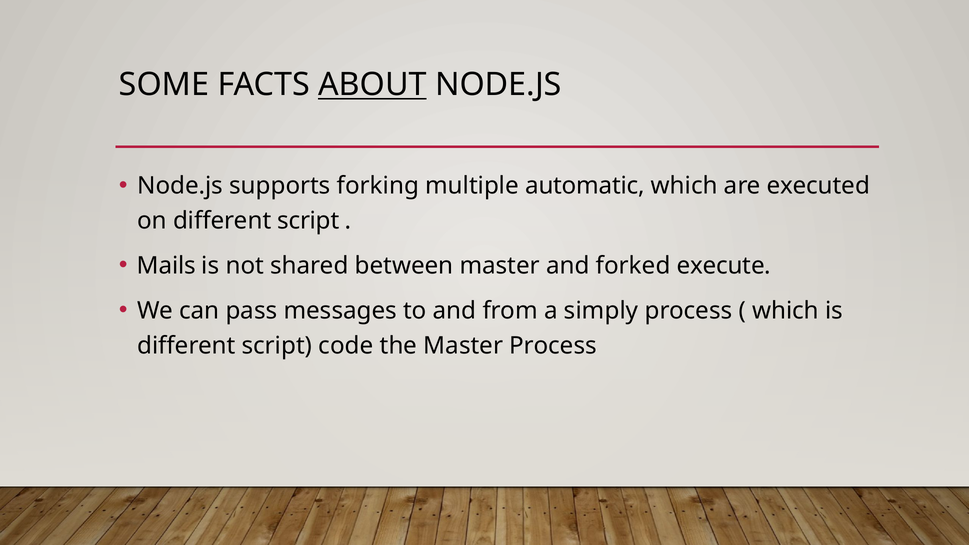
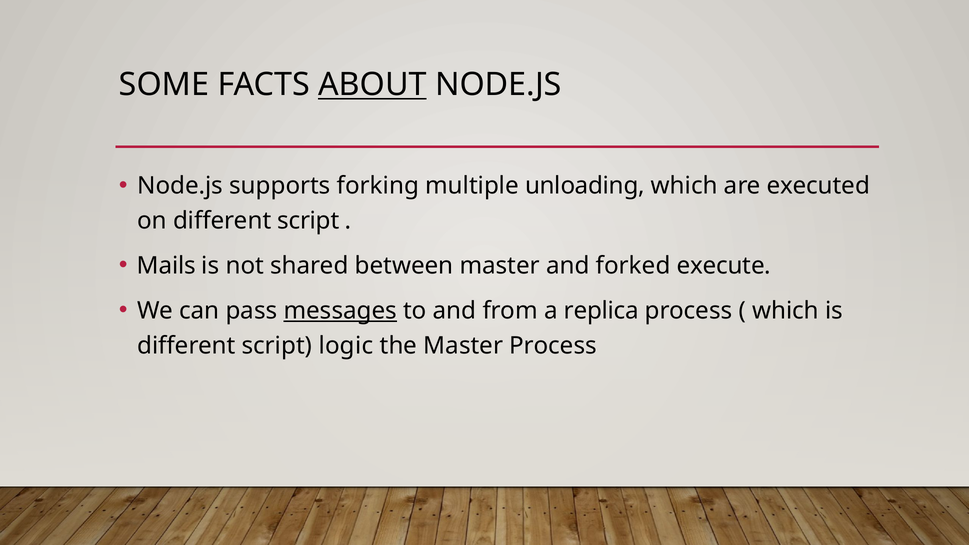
automatic: automatic -> unloading
messages underline: none -> present
simply: simply -> replica
code: code -> logic
